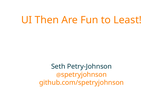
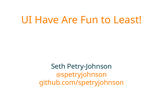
Then: Then -> Have
